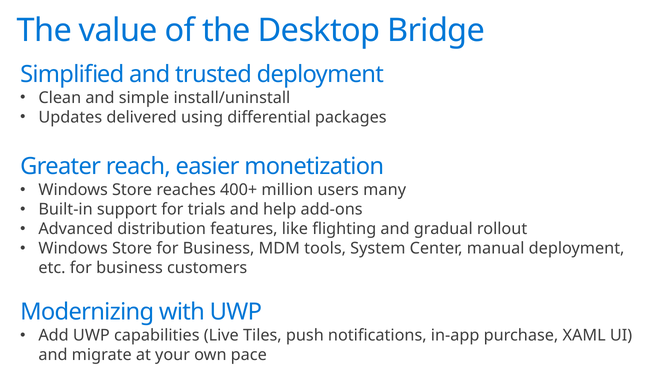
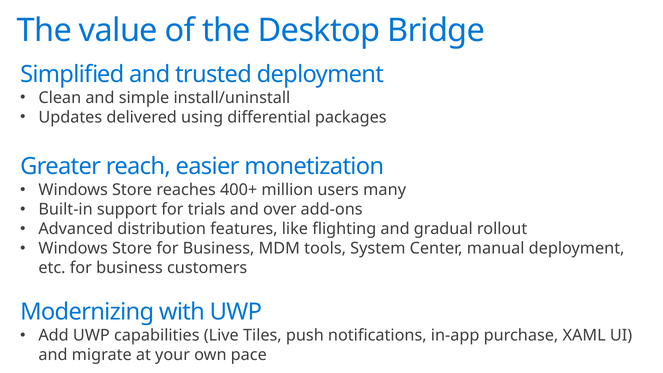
help: help -> over
